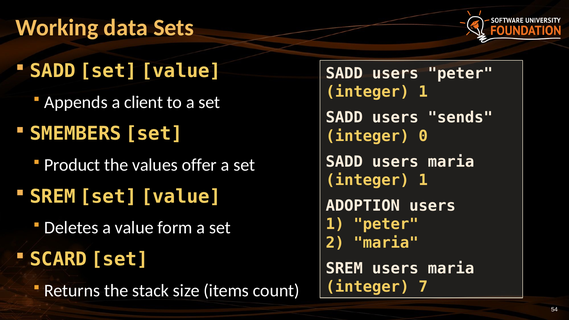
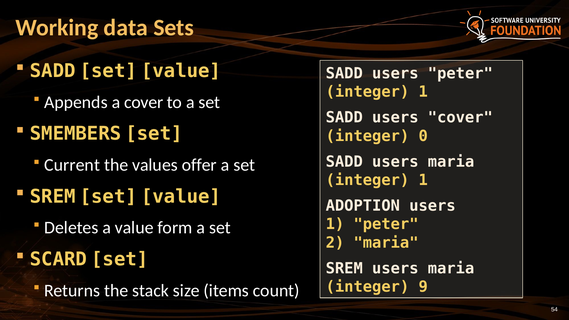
a client: client -> cover
users sends: sends -> cover
Product: Product -> Current
7: 7 -> 9
